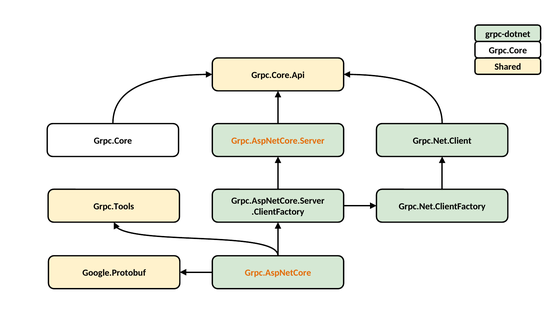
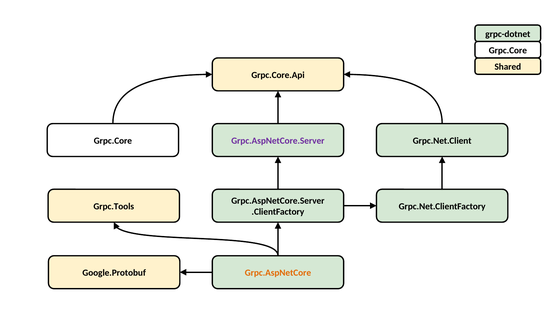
Grpc.AspNetCore.Server at (278, 141) colour: orange -> purple
